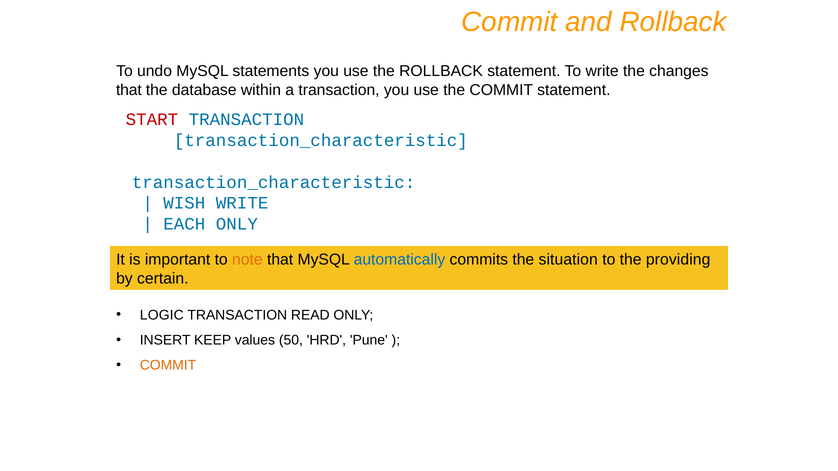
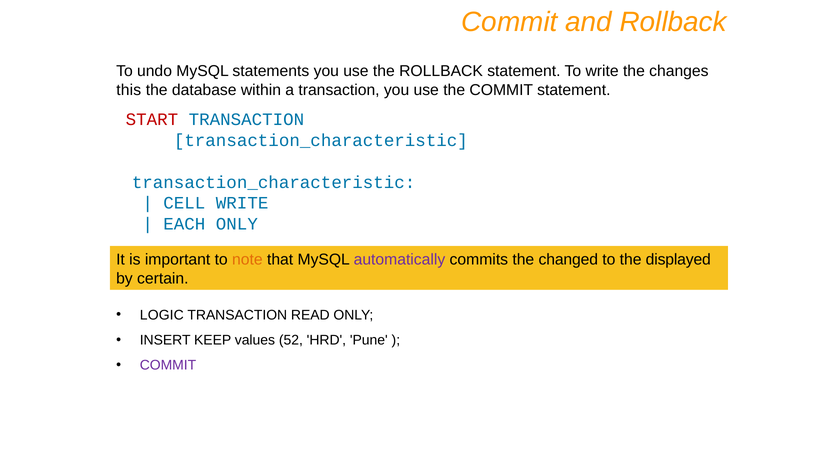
that at (129, 90): that -> this
WISH: WISH -> CELL
automatically colour: blue -> purple
situation: situation -> changed
providing: providing -> displayed
50: 50 -> 52
COMMIT at (168, 366) colour: orange -> purple
